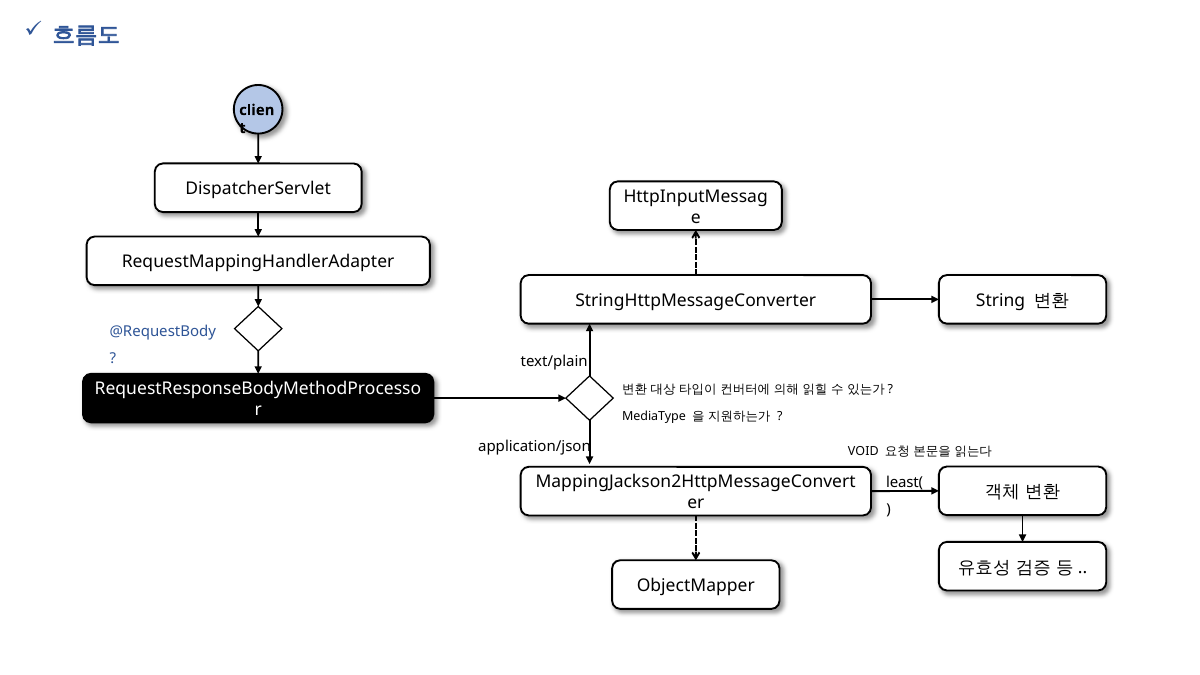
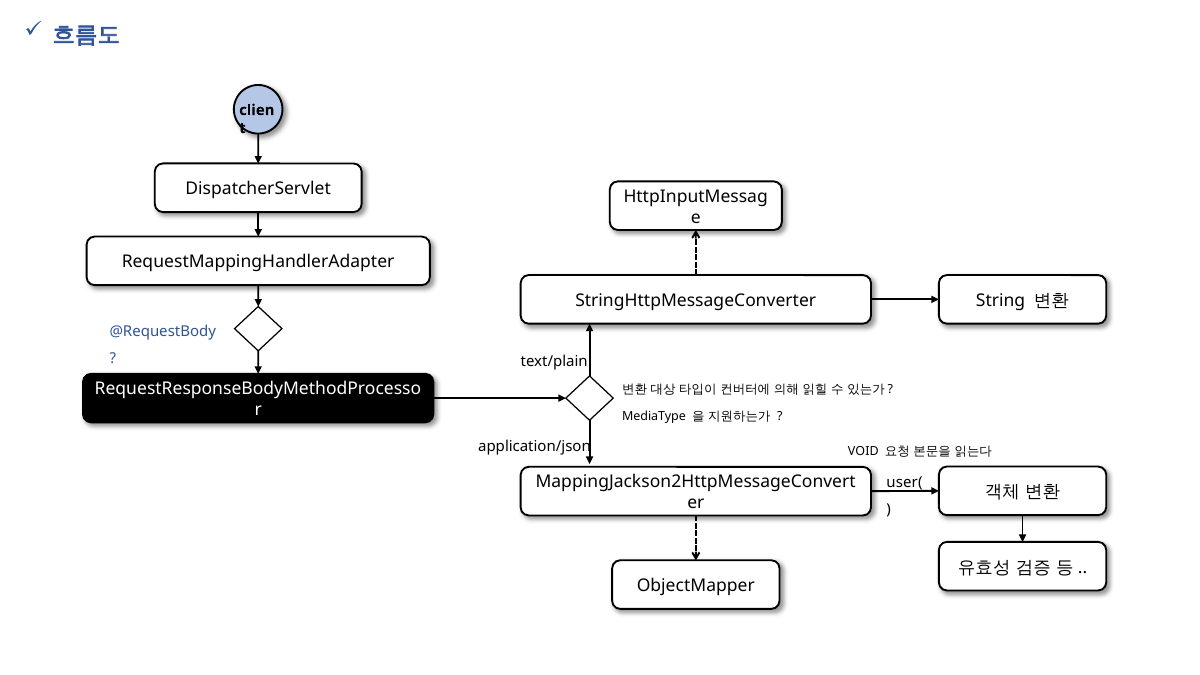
least(: least( -> user(
